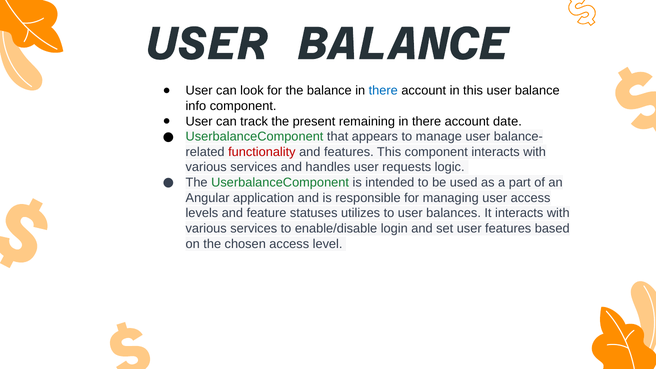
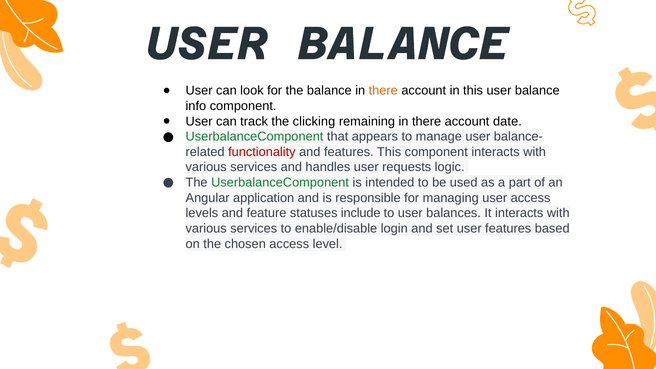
there at (383, 91) colour: blue -> orange
present: present -> clicking
utilizes: utilizes -> include
